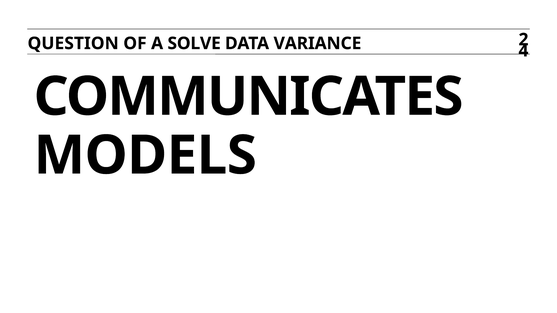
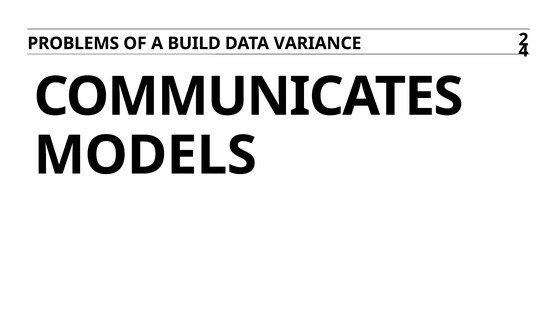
QUESTION: QUESTION -> PROBLEMS
SOLVE: SOLVE -> BUILD
